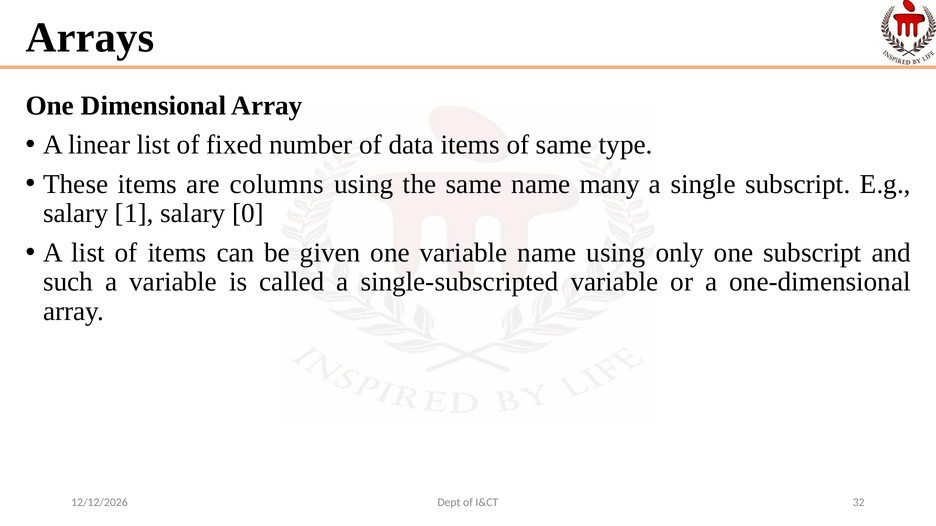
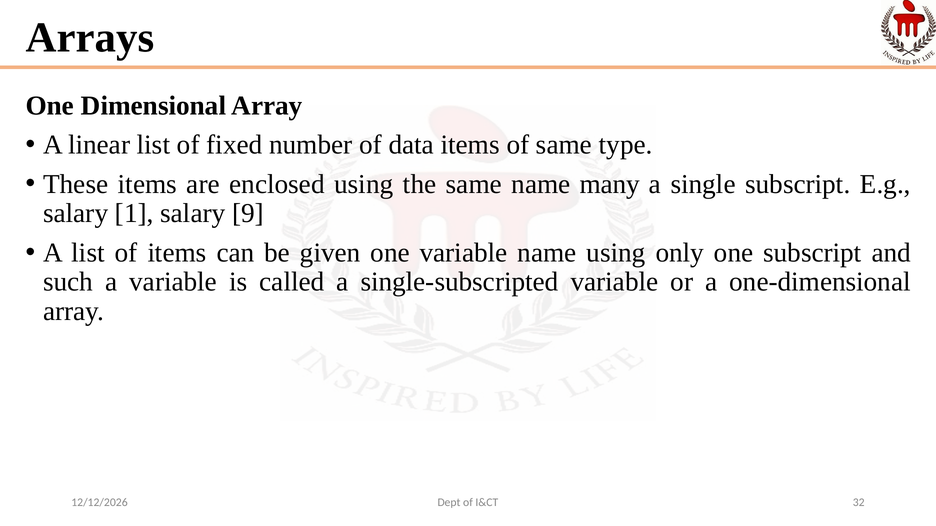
columns: columns -> enclosed
0: 0 -> 9
